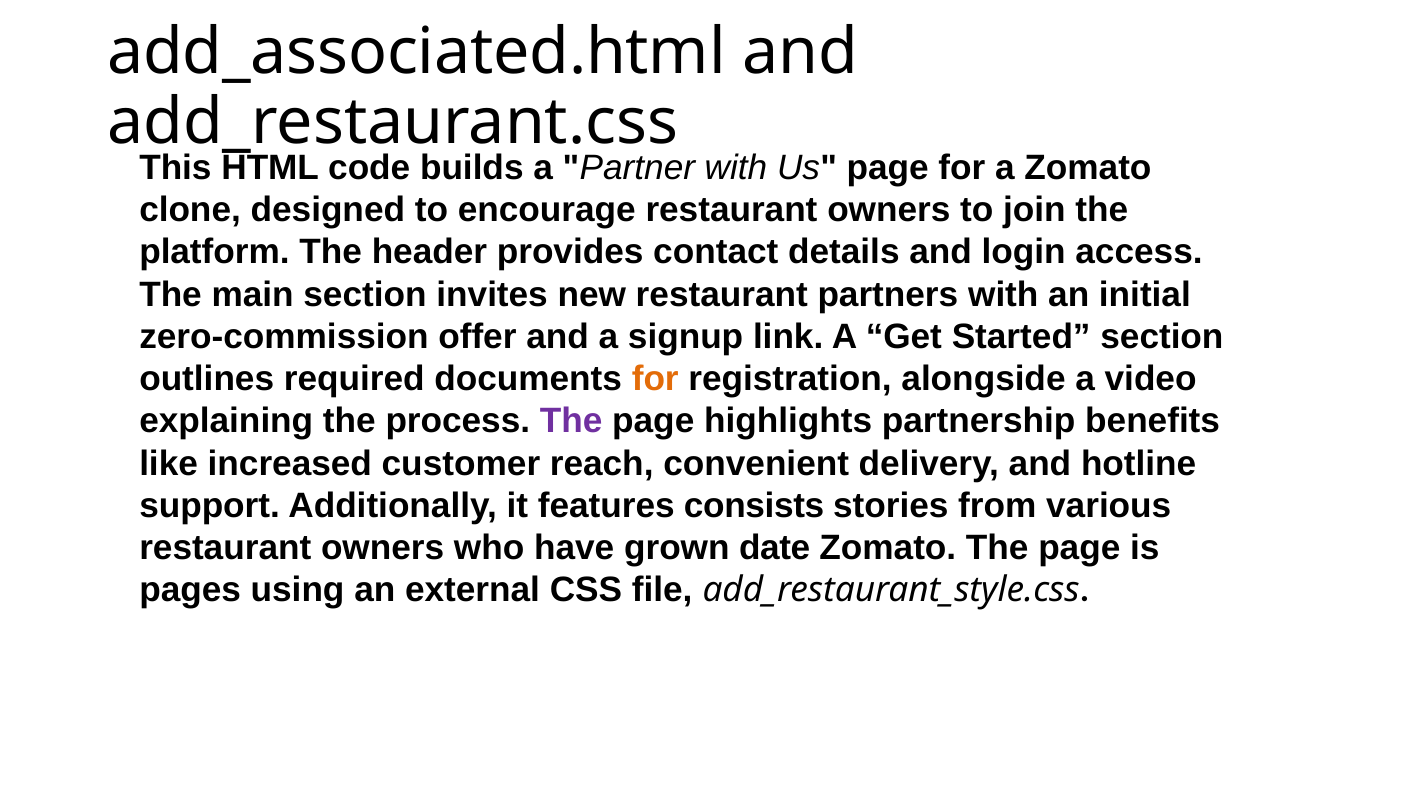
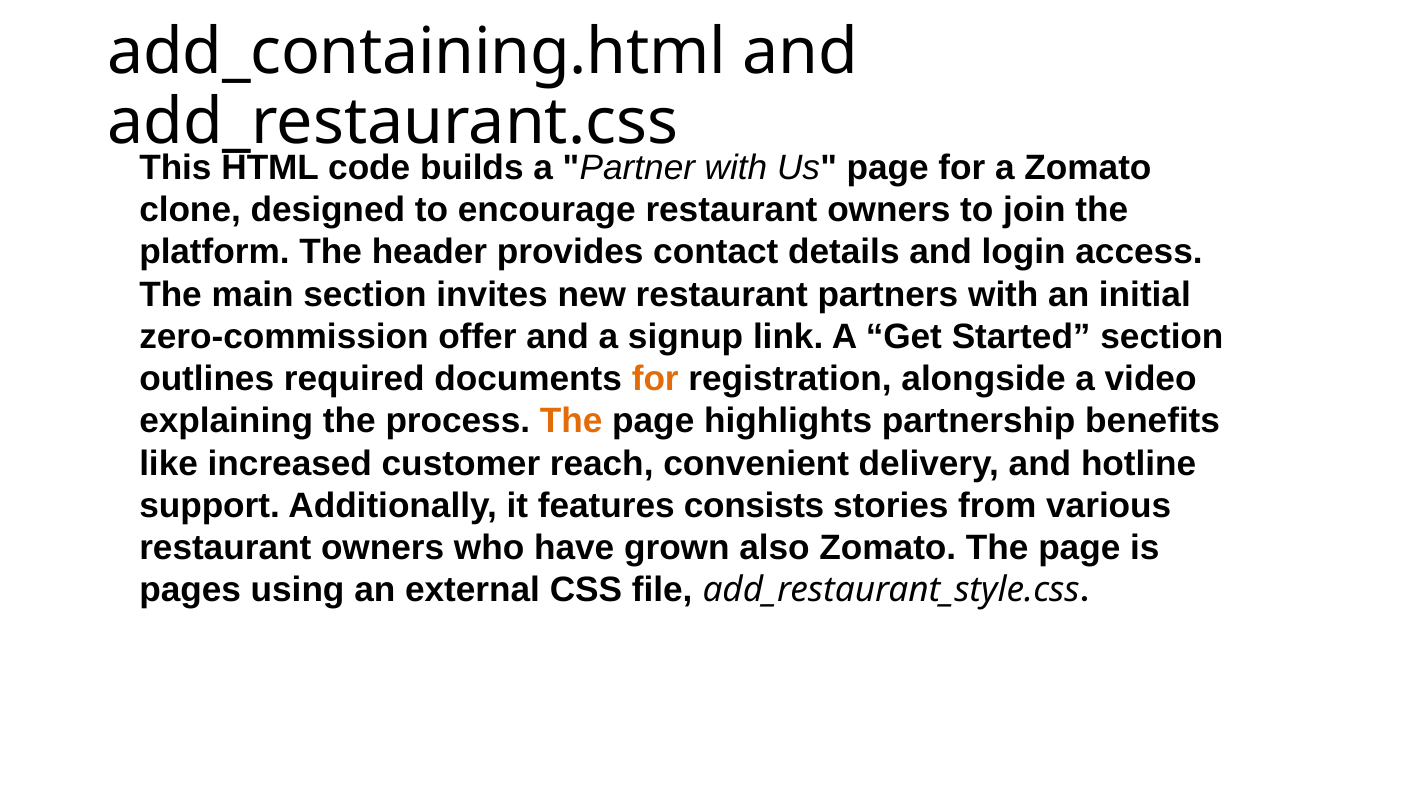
add_associated.html: add_associated.html -> add_containing.html
The at (571, 421) colour: purple -> orange
date: date -> also
